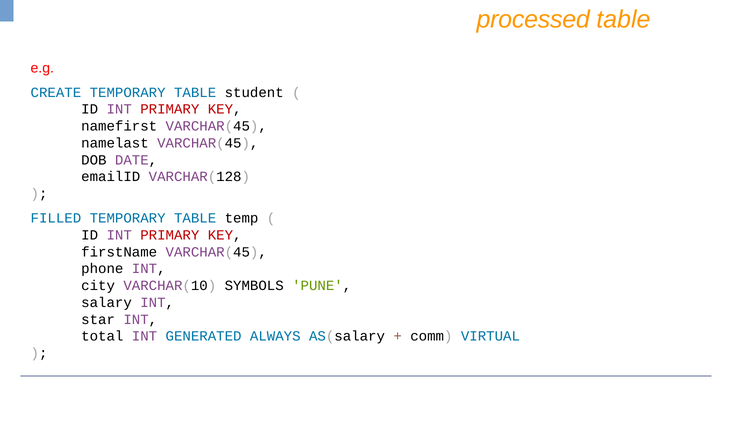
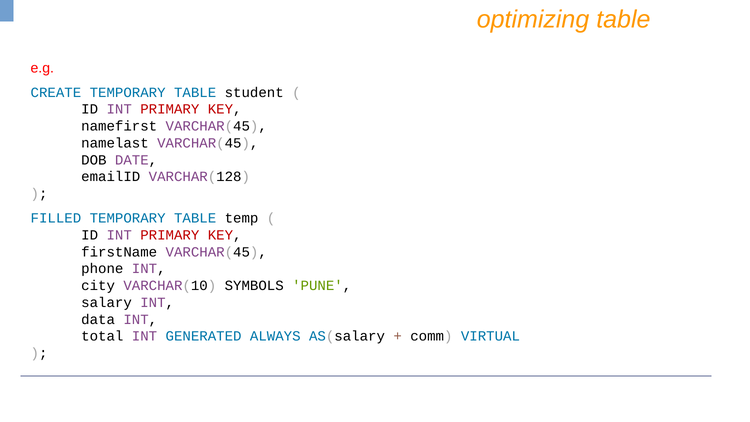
processed: processed -> optimizing
star: star -> data
